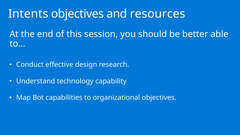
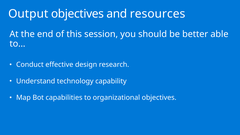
Intents: Intents -> Output
